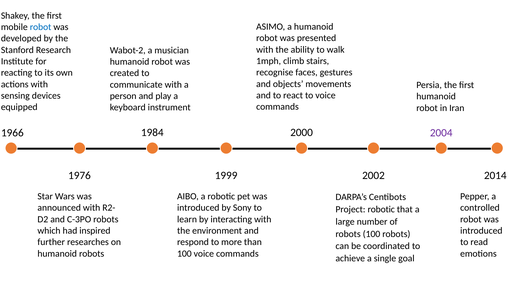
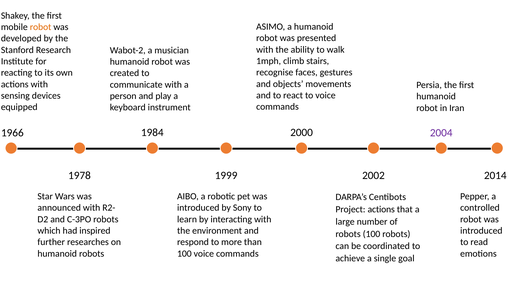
robot at (41, 27) colour: blue -> orange
1976: 1976 -> 1978
Project robotic: robotic -> actions
